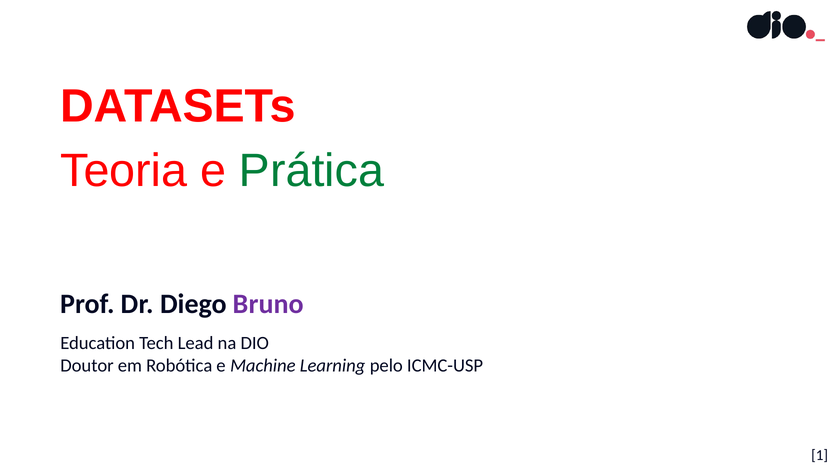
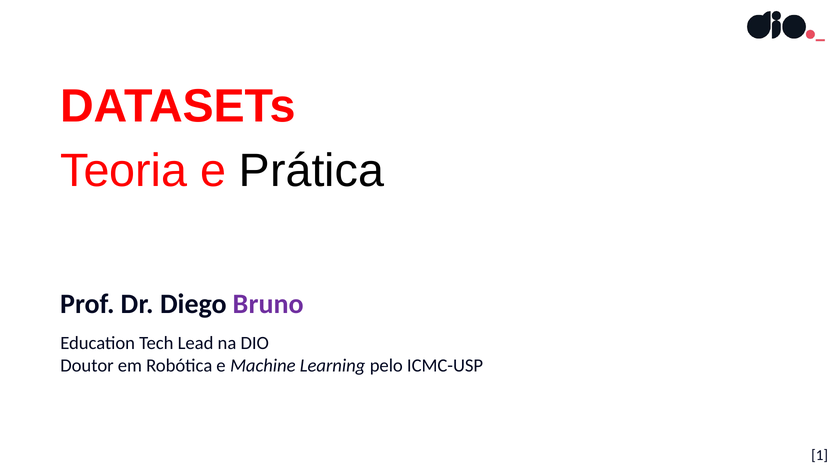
Prática colour: green -> black
